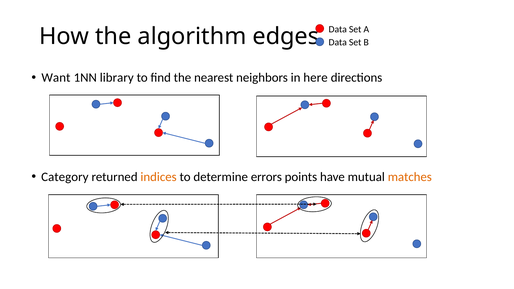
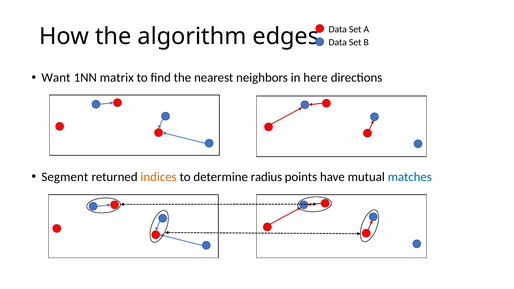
library: library -> matrix
Category: Category -> Segment
errors: errors -> radius
matches colour: orange -> blue
